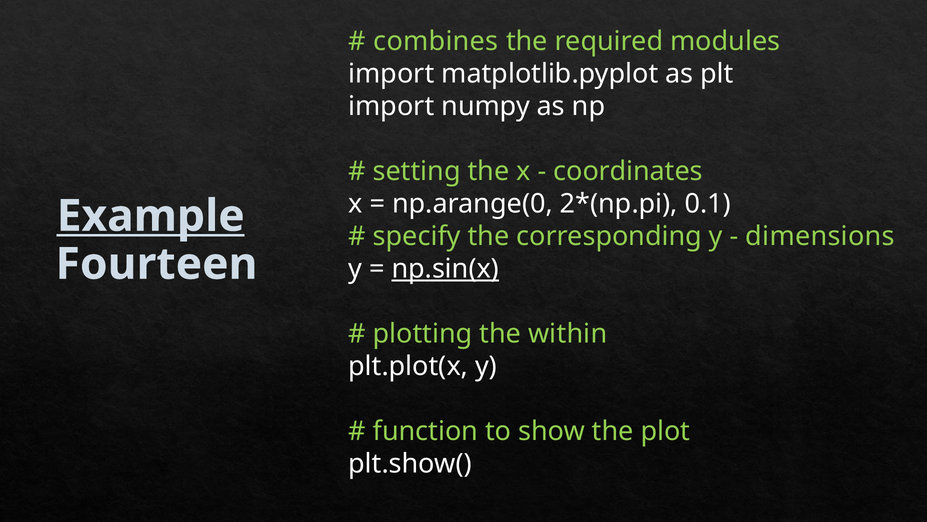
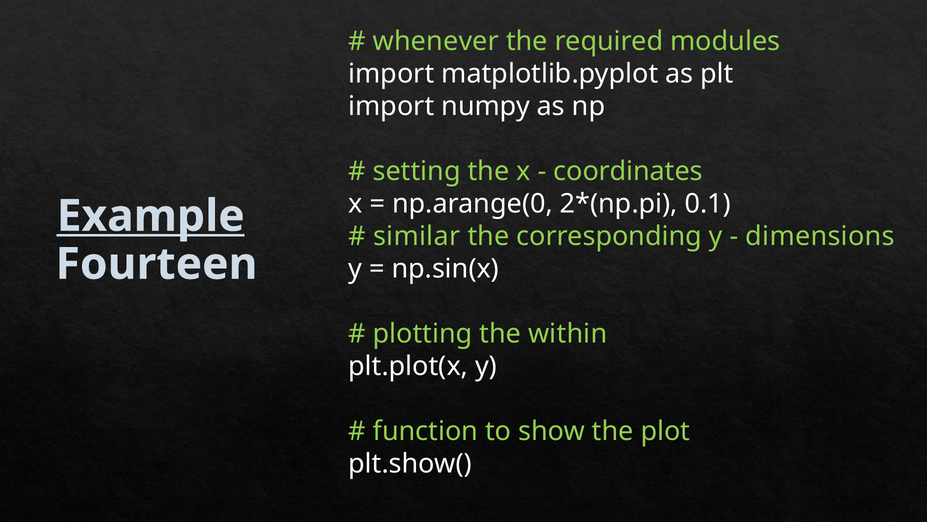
combines: combines -> whenever
specify: specify -> similar
np.sin(x underline: present -> none
